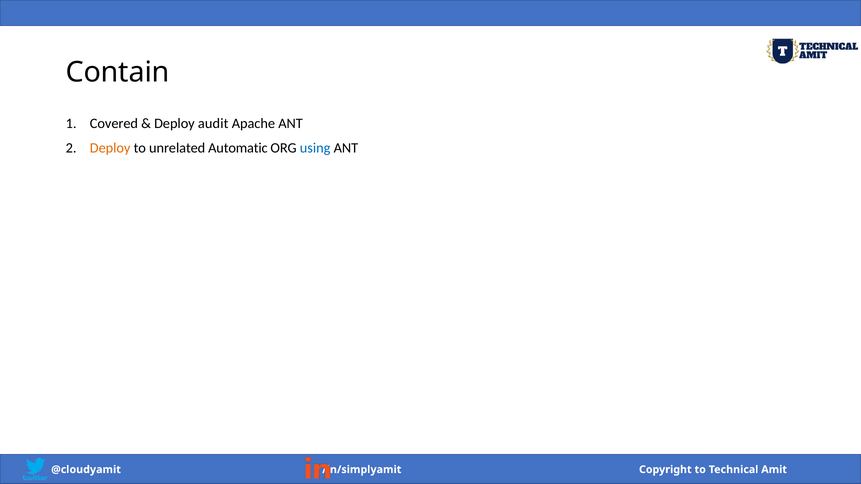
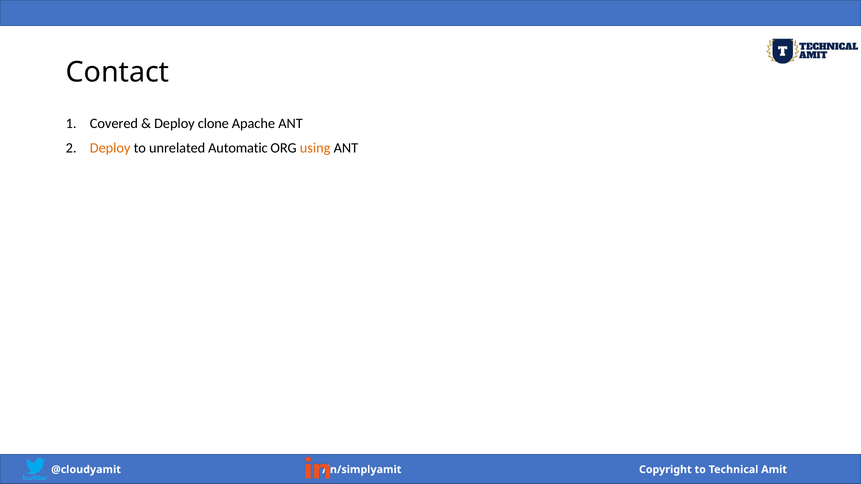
Contain: Contain -> Contact
audit: audit -> clone
using colour: blue -> orange
